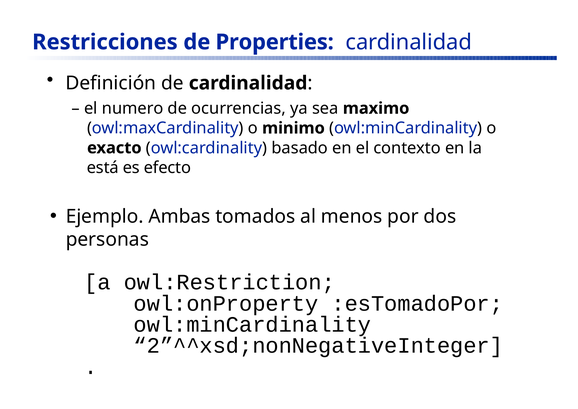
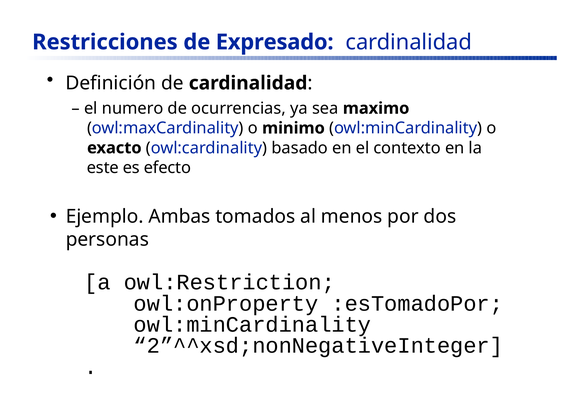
Properties: Properties -> Expresado
está: está -> este
